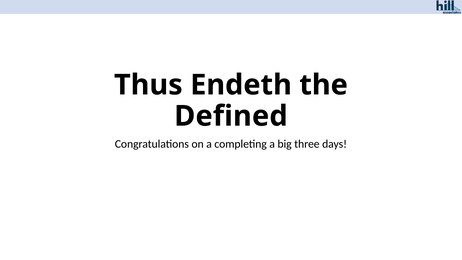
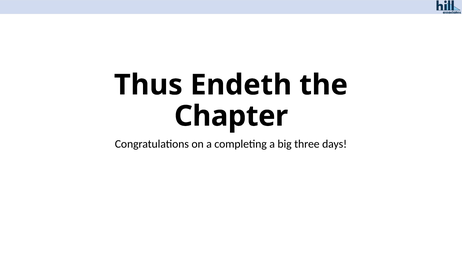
Defined: Defined -> Chapter
